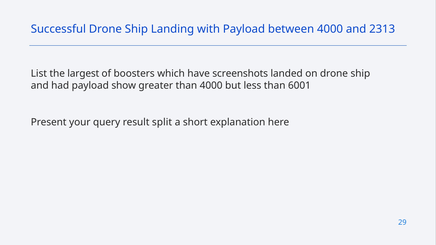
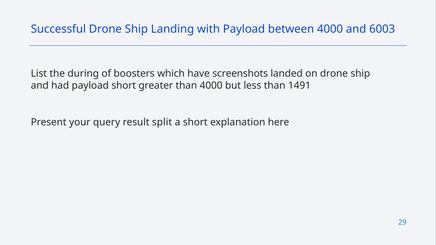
2313: 2313 -> 6003
largest: largest -> during
payload show: show -> short
6001: 6001 -> 1491
